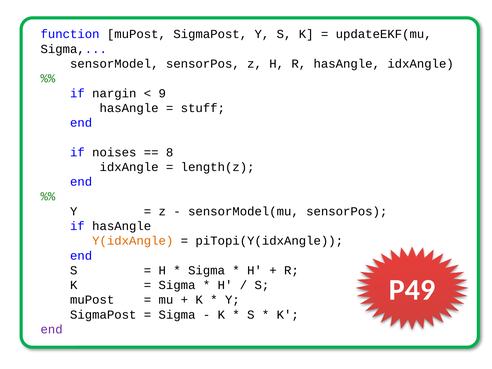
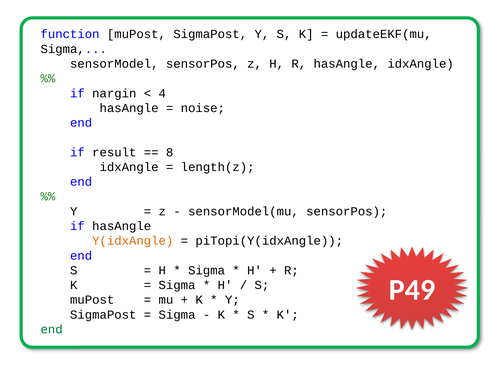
9: 9 -> 4
stuff: stuff -> noise
noises: noises -> result
end at (52, 329) colour: purple -> green
